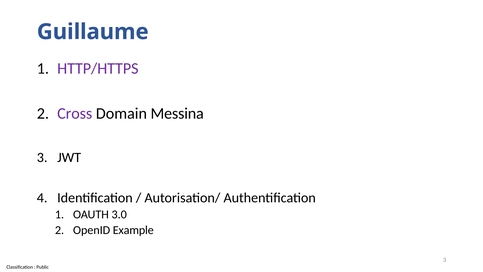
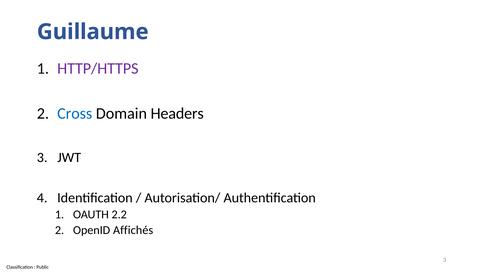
Cross colour: purple -> blue
Messina: Messina -> Headers
3.0: 3.0 -> 2.2
Example: Example -> Affichés
